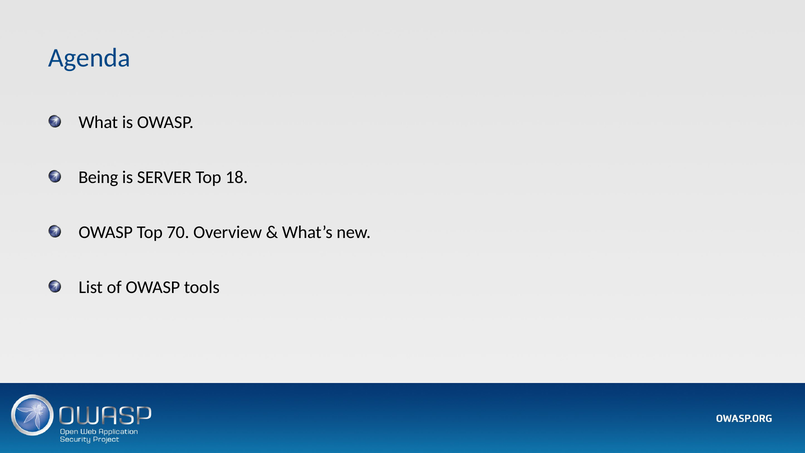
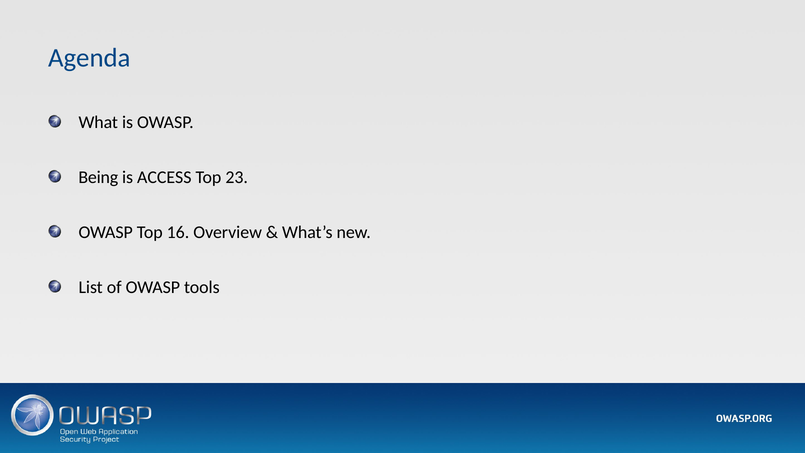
SERVER: SERVER -> ACCESS
18: 18 -> 23
70: 70 -> 16
